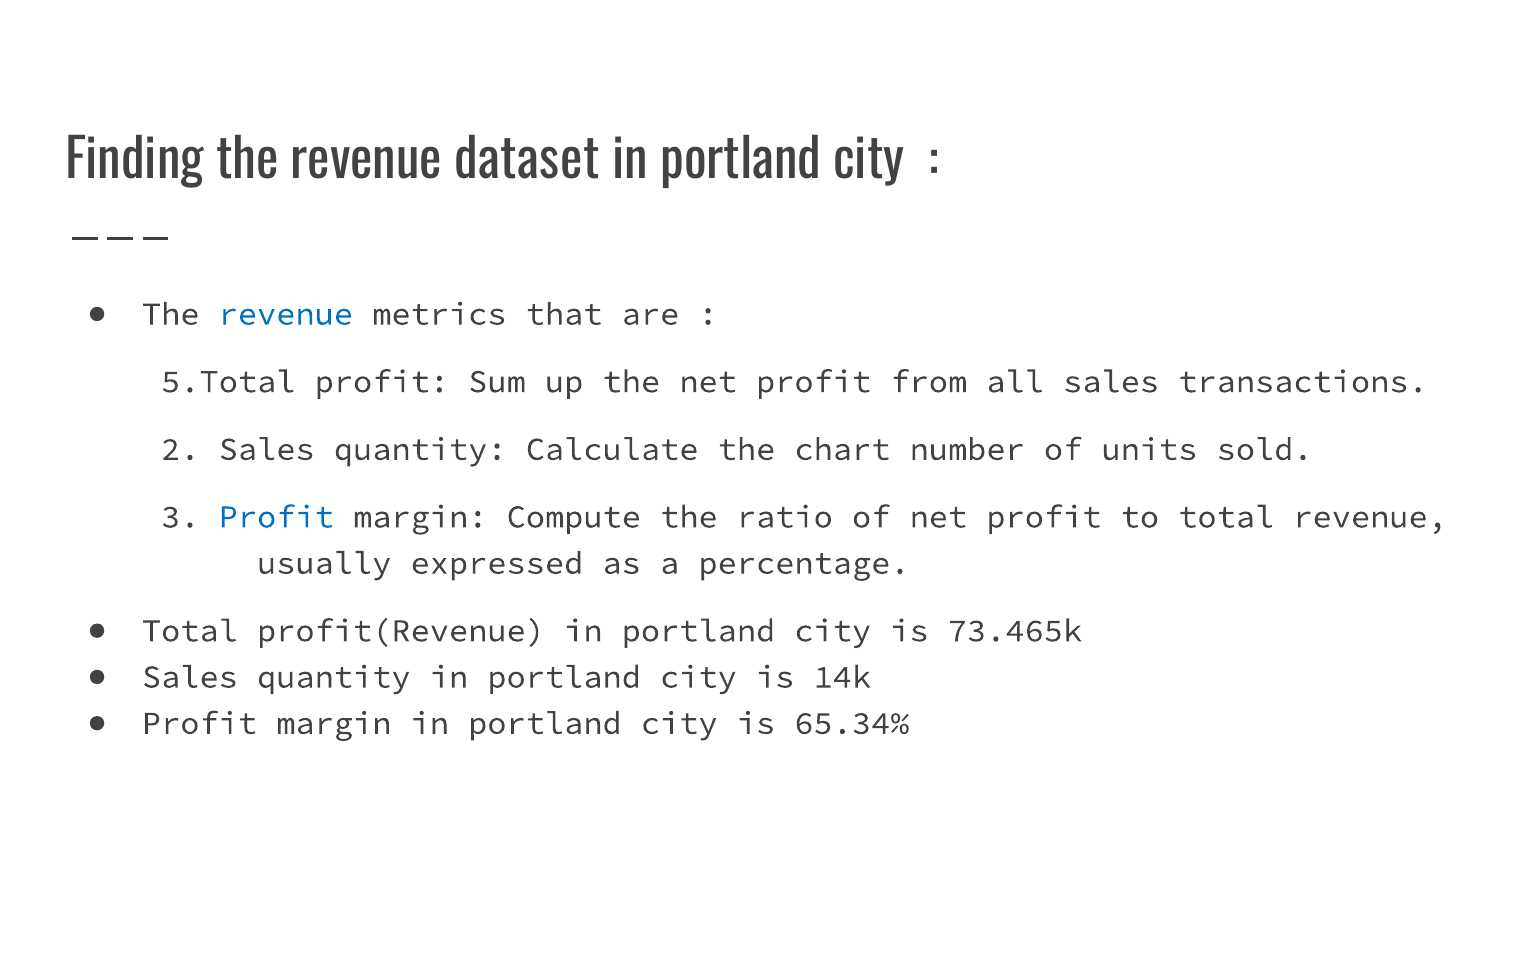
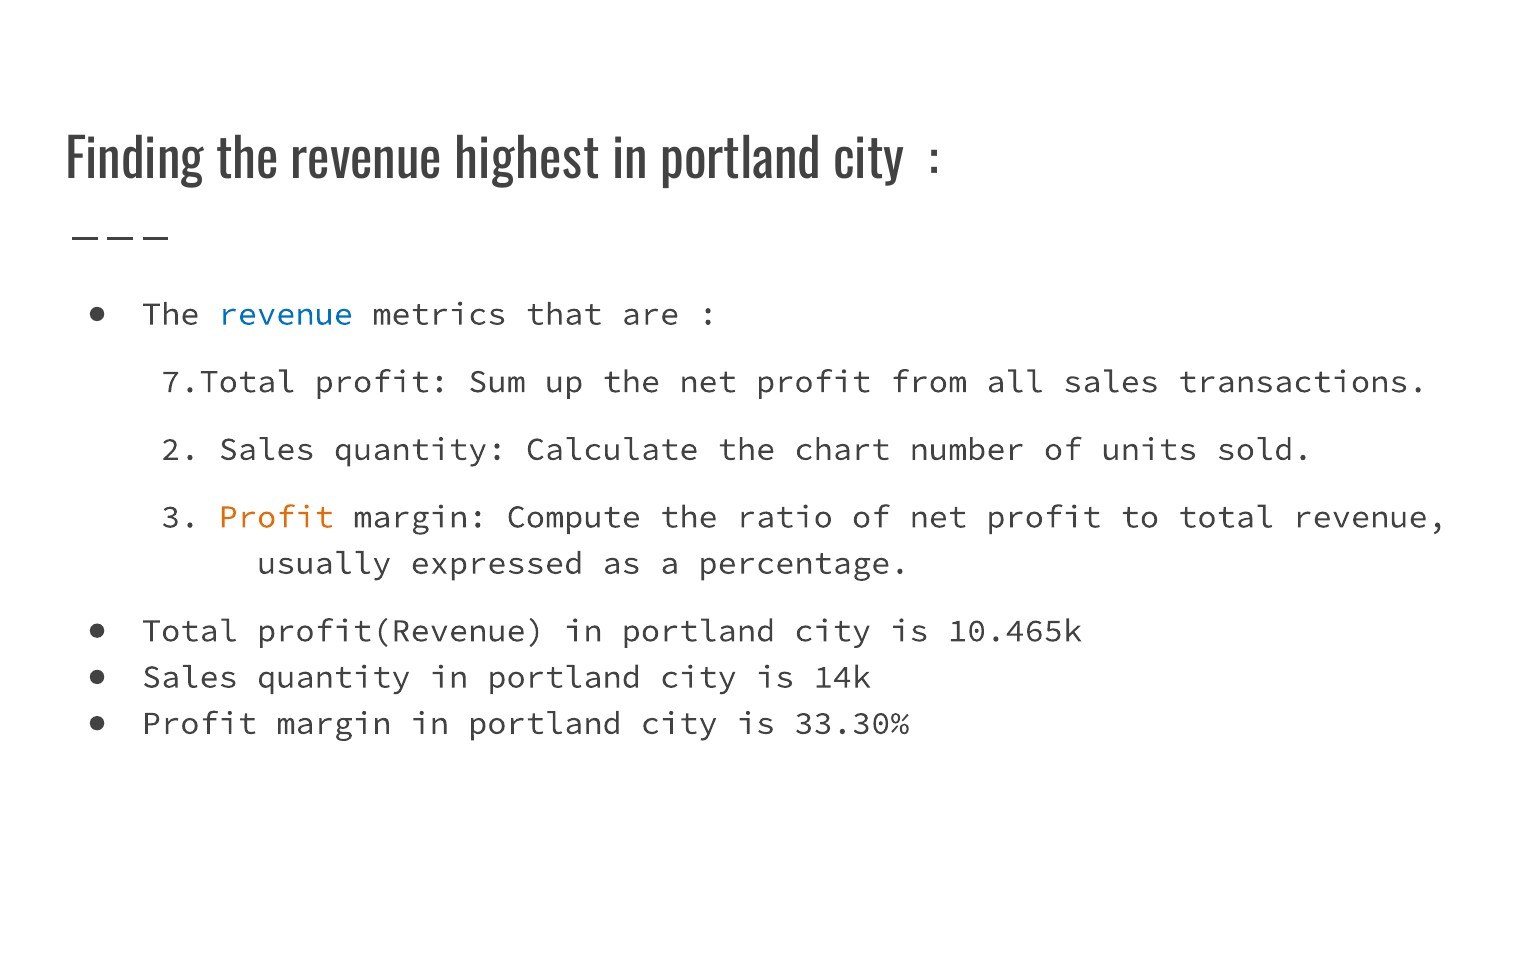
dataset: dataset -> highest
5.Total: 5.Total -> 7.Total
Profit at (276, 517) colour: blue -> orange
73.465k: 73.465k -> 10.465k
65.34%: 65.34% -> 33.30%
